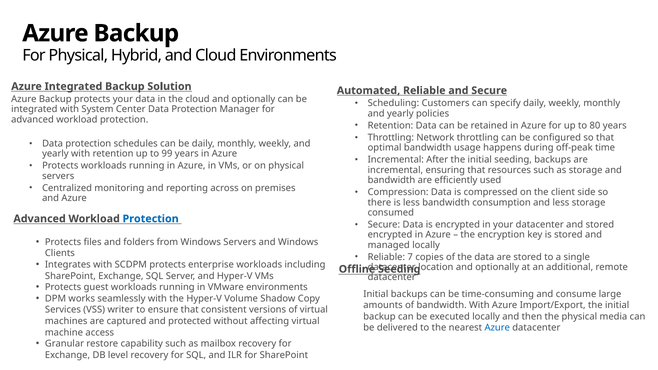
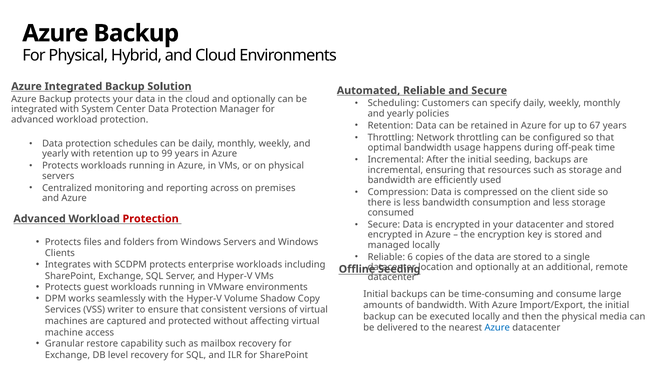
80: 80 -> 67
Protection at (151, 219) colour: blue -> red
7: 7 -> 6
